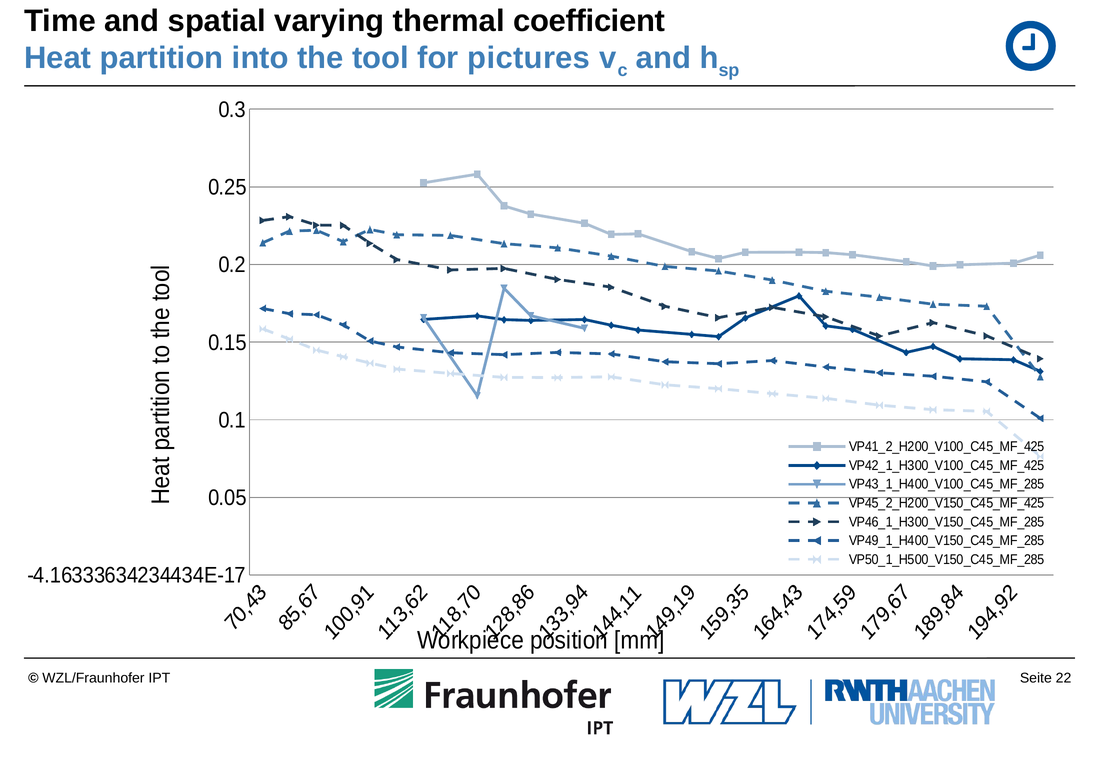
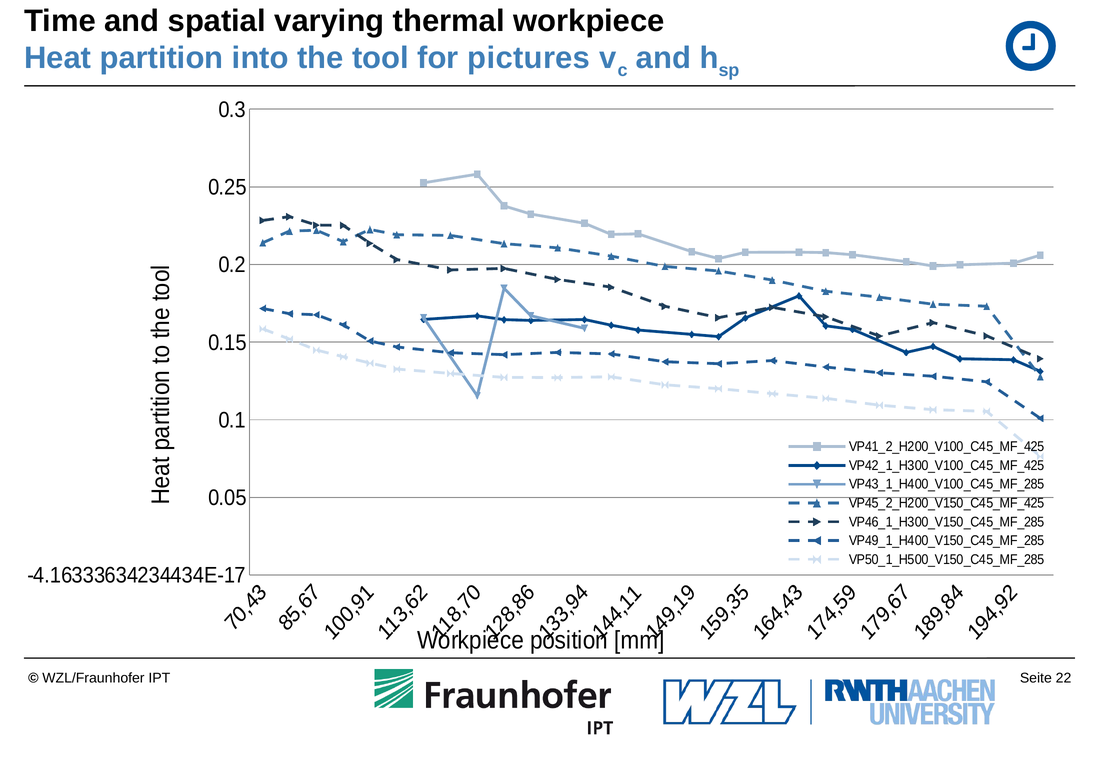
thermal coefficient: coefficient -> workpiece
